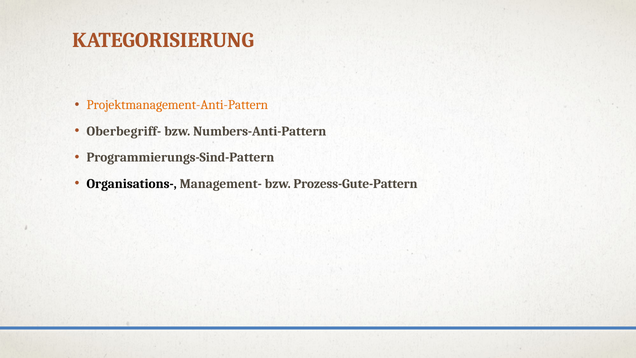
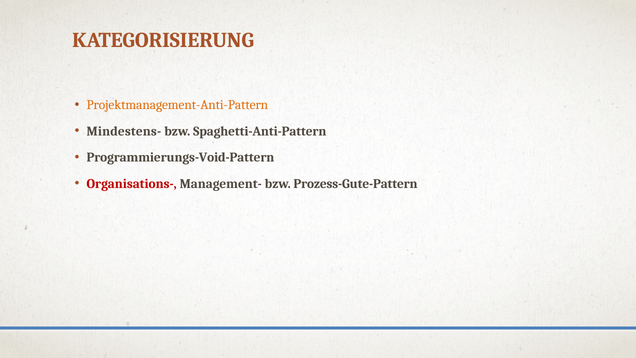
Oberbegriff-: Oberbegriff- -> Mindestens-
Numbers-Anti-Pattern: Numbers-Anti-Pattern -> Spaghetti-Anti-Pattern
Programmierungs-Sind-Pattern: Programmierungs-Sind-Pattern -> Programmierungs-Void-Pattern
Organisations- colour: black -> red
